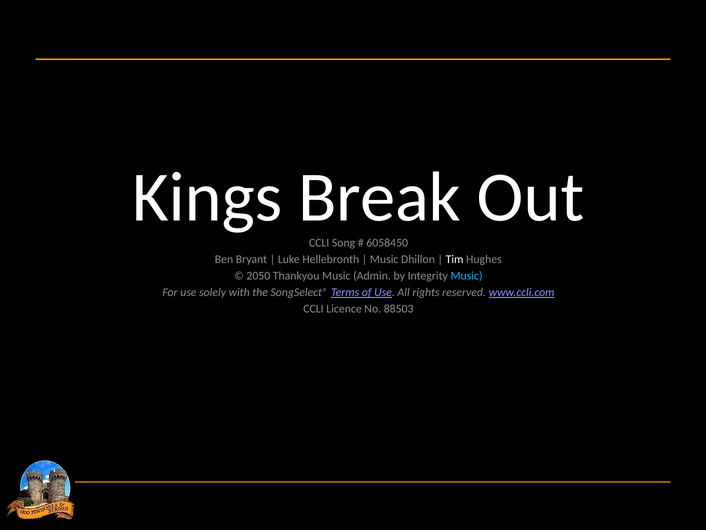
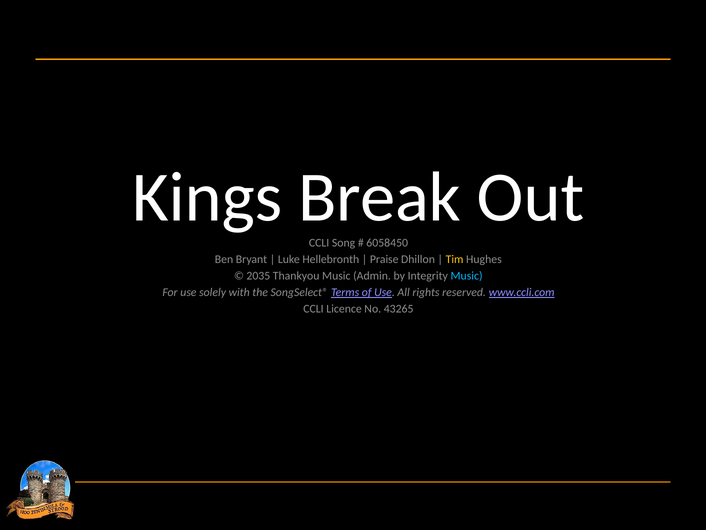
Music at (384, 259): Music -> Praise
Tim colour: white -> yellow
2050: 2050 -> 2035
88503: 88503 -> 43265
